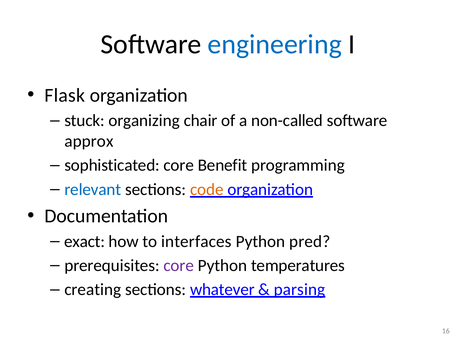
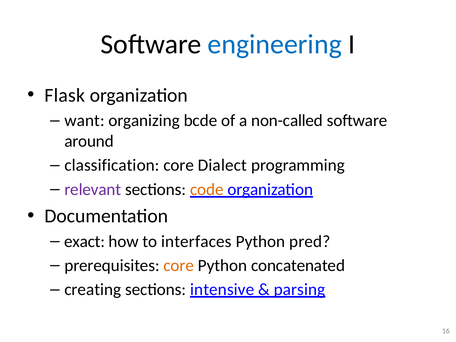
stuck: stuck -> want
chair: chair -> bcde
approx: approx -> around
sophisticated: sophisticated -> classification
Benefit: Benefit -> Dialect
relevant colour: blue -> purple
core at (179, 265) colour: purple -> orange
temperatures: temperatures -> concatenated
whatever: whatever -> intensive
